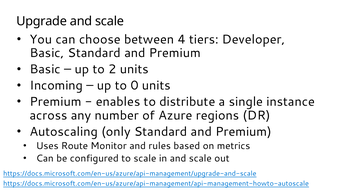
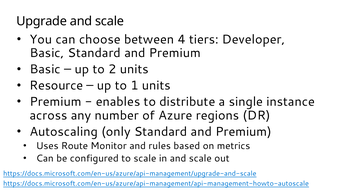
Incoming: Incoming -> Resource
0: 0 -> 1
